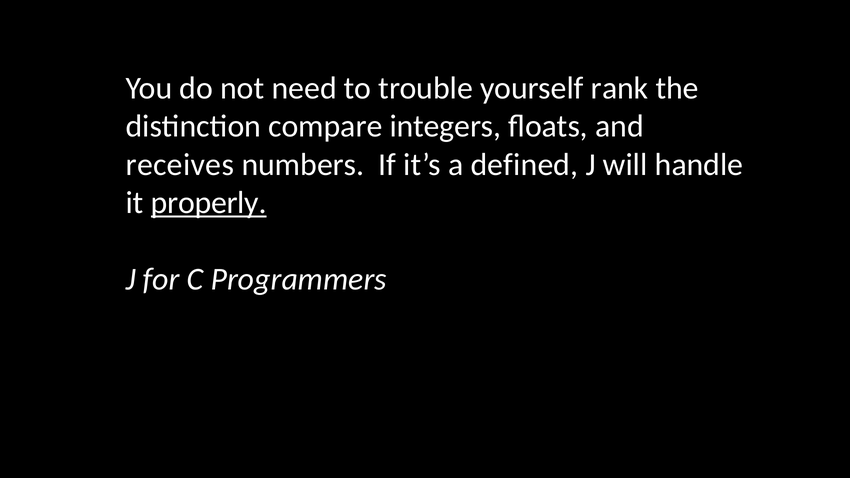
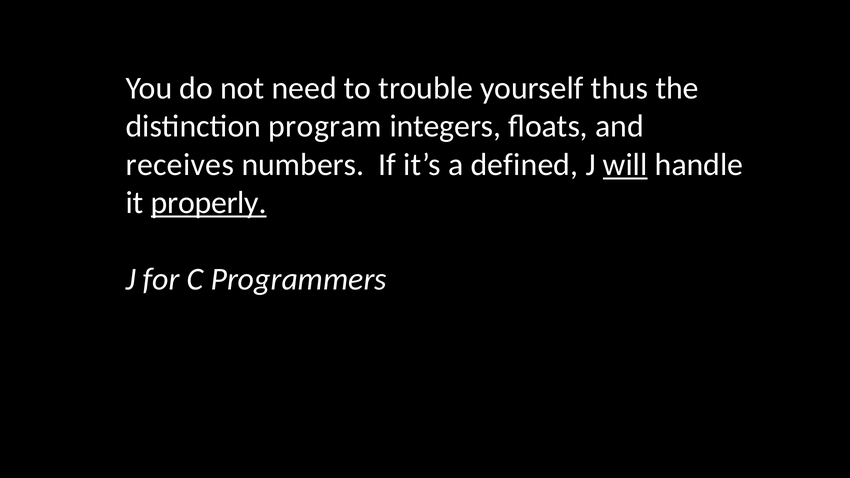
rank: rank -> thus
compare: compare -> program
will underline: none -> present
